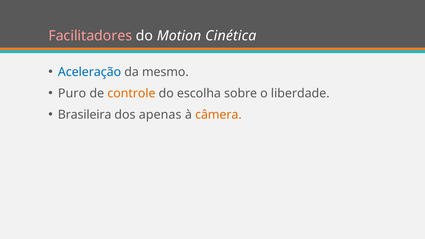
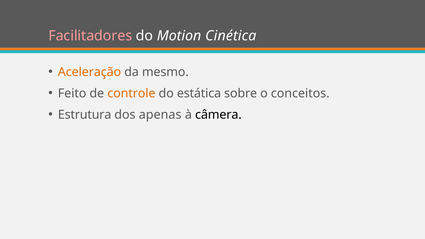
Aceleração colour: blue -> orange
Puro: Puro -> Feito
escolha: escolha -> estática
liberdade: liberdade -> conceitos
Brasileira: Brasileira -> Estrutura
câmera colour: orange -> black
